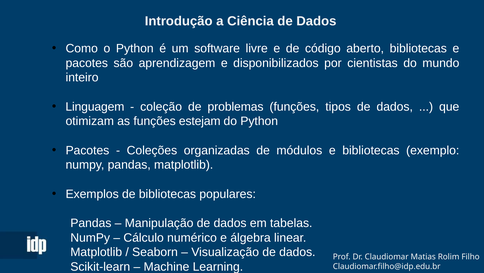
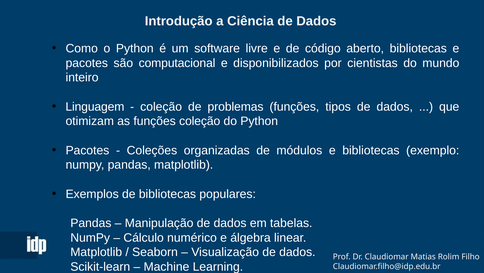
aprendizagem: aprendizagem -> computacional
funções estejam: estejam -> coleção
